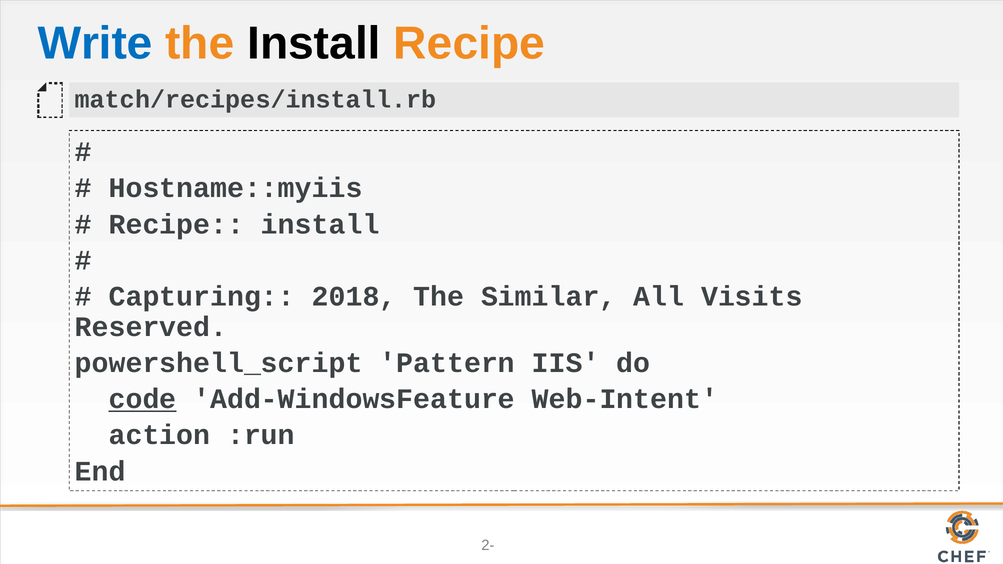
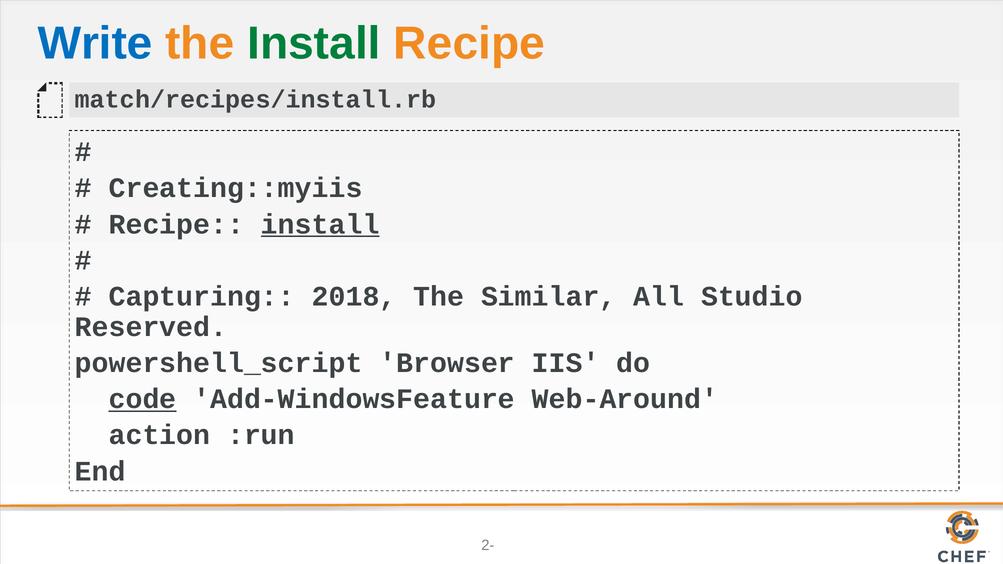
Install at (314, 43) colour: black -> green
Hostname::myiis: Hostname::myiis -> Creating::myiis
install at (320, 224) underline: none -> present
Visits: Visits -> Studio
Pattern: Pattern -> Browser
Web-Intent: Web-Intent -> Web-Around
